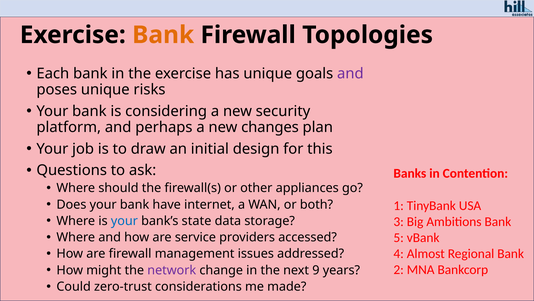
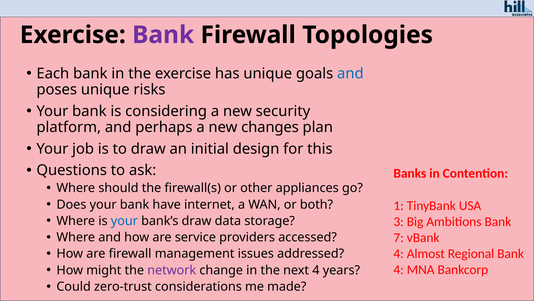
Bank at (163, 35) colour: orange -> purple
and at (350, 73) colour: purple -> blue
bank’s state: state -> draw
5: 5 -> 7
next 9: 9 -> 4
2 at (399, 269): 2 -> 4
